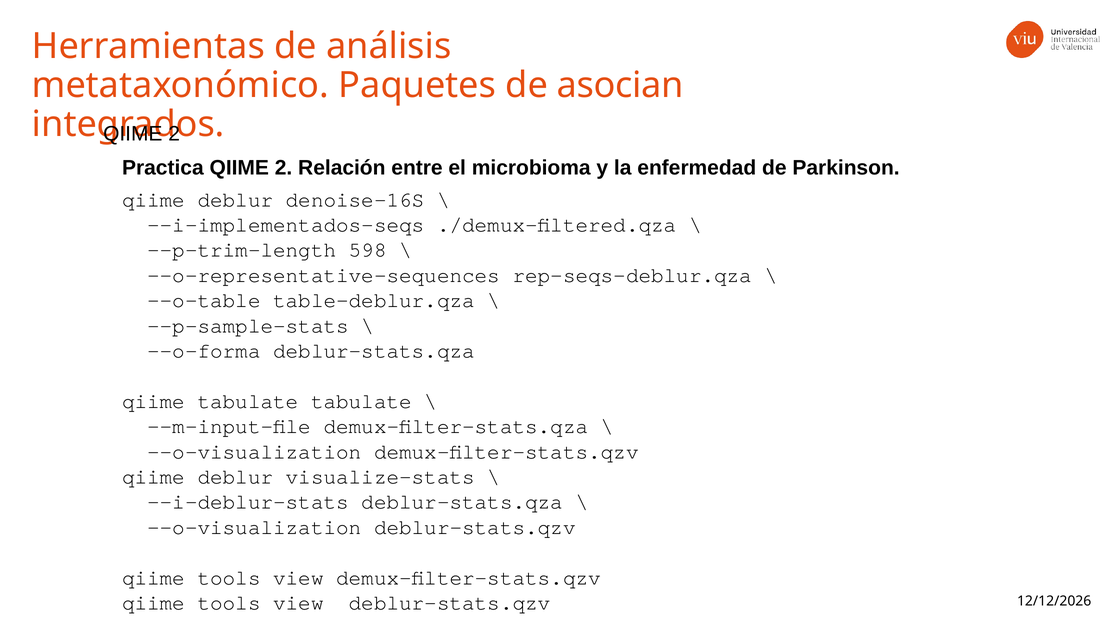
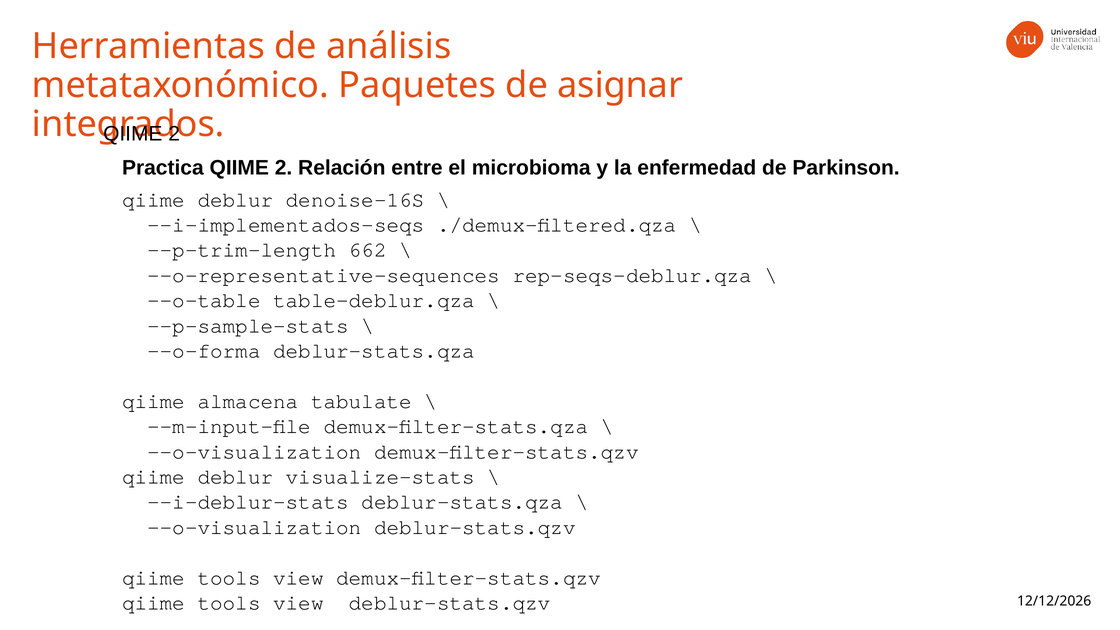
asocian: asocian -> asignar
598: 598 -> 662
qiime tabulate: tabulate -> almacena
